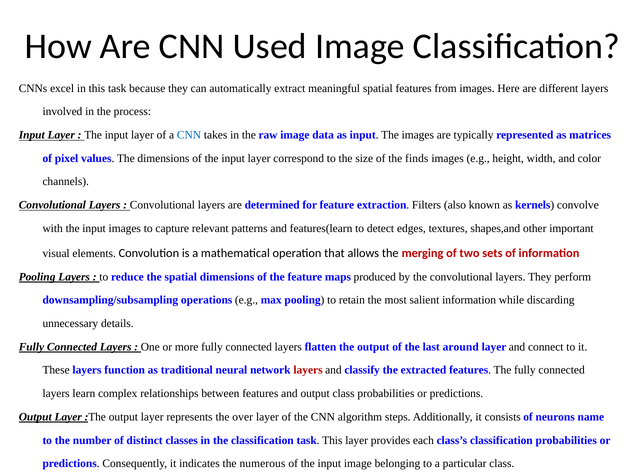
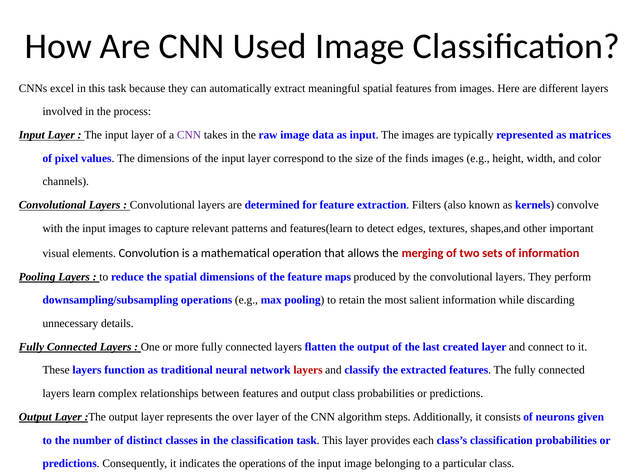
CNN at (189, 135) colour: blue -> purple
around: around -> created
name: name -> given
the numerous: numerous -> operations
